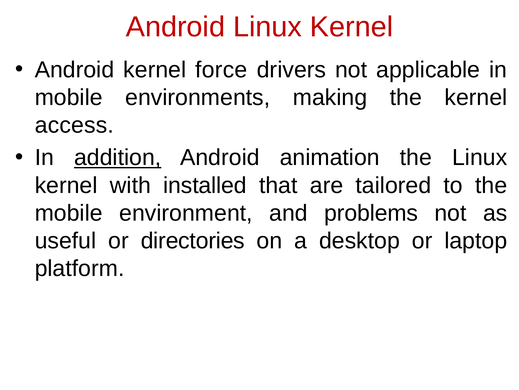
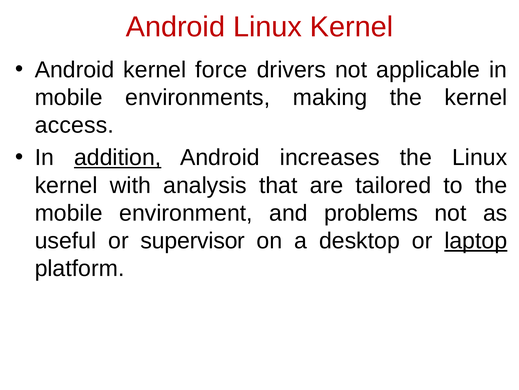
animation: animation -> increases
installed: installed -> analysis
directories: directories -> supervisor
laptop underline: none -> present
